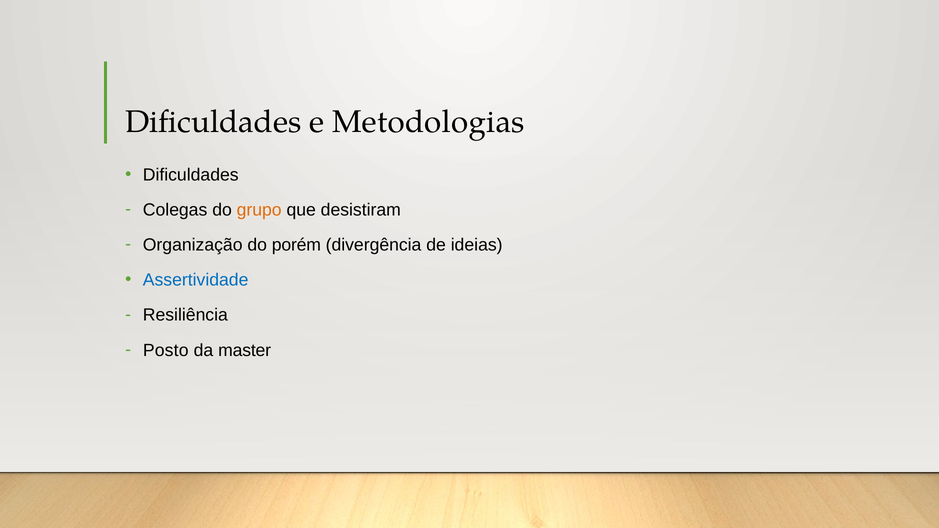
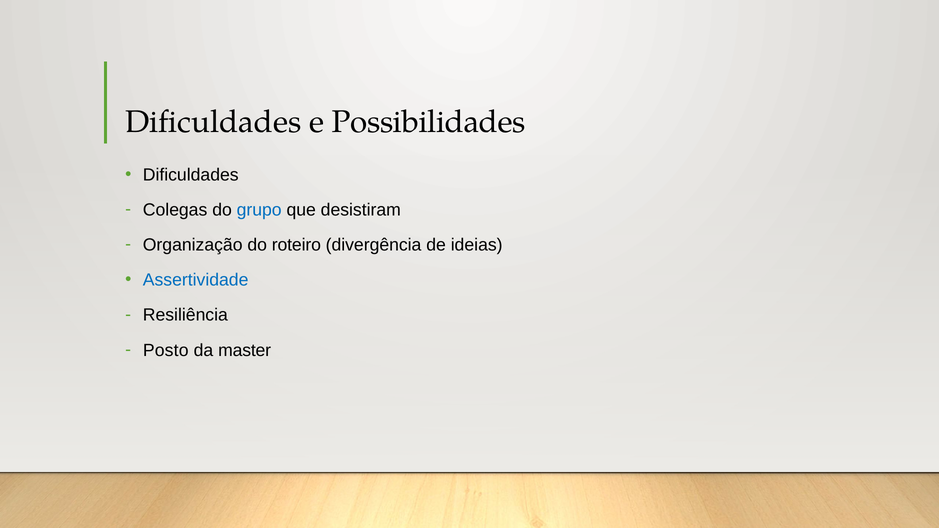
Metodologias: Metodologias -> Possibilidades
grupo colour: orange -> blue
porém: porém -> roteiro
